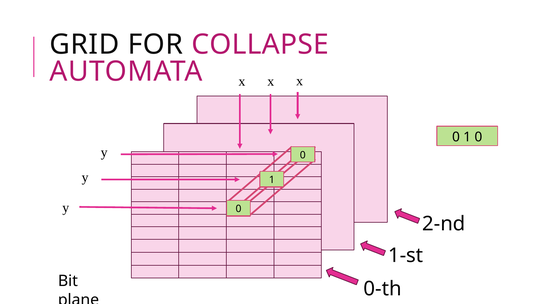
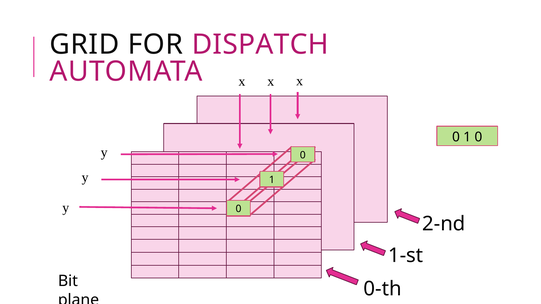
COLLAPSE: COLLAPSE -> DISPATCH
